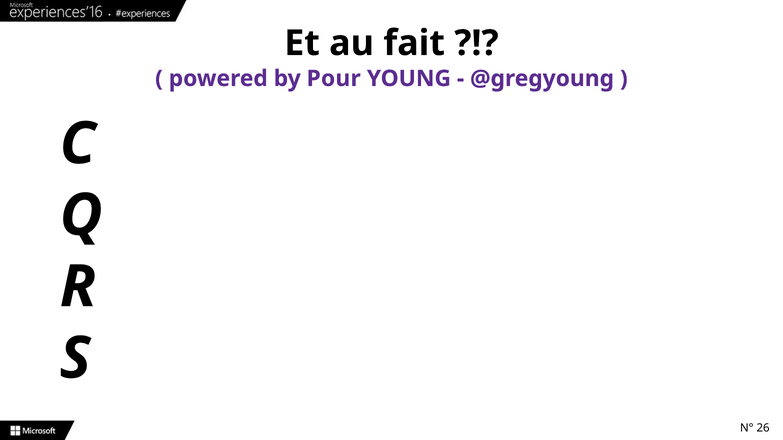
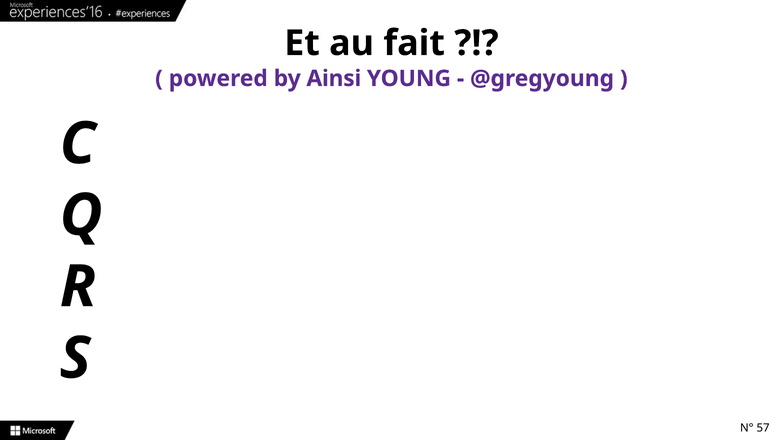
Pour: Pour -> Ainsi
26: 26 -> 57
